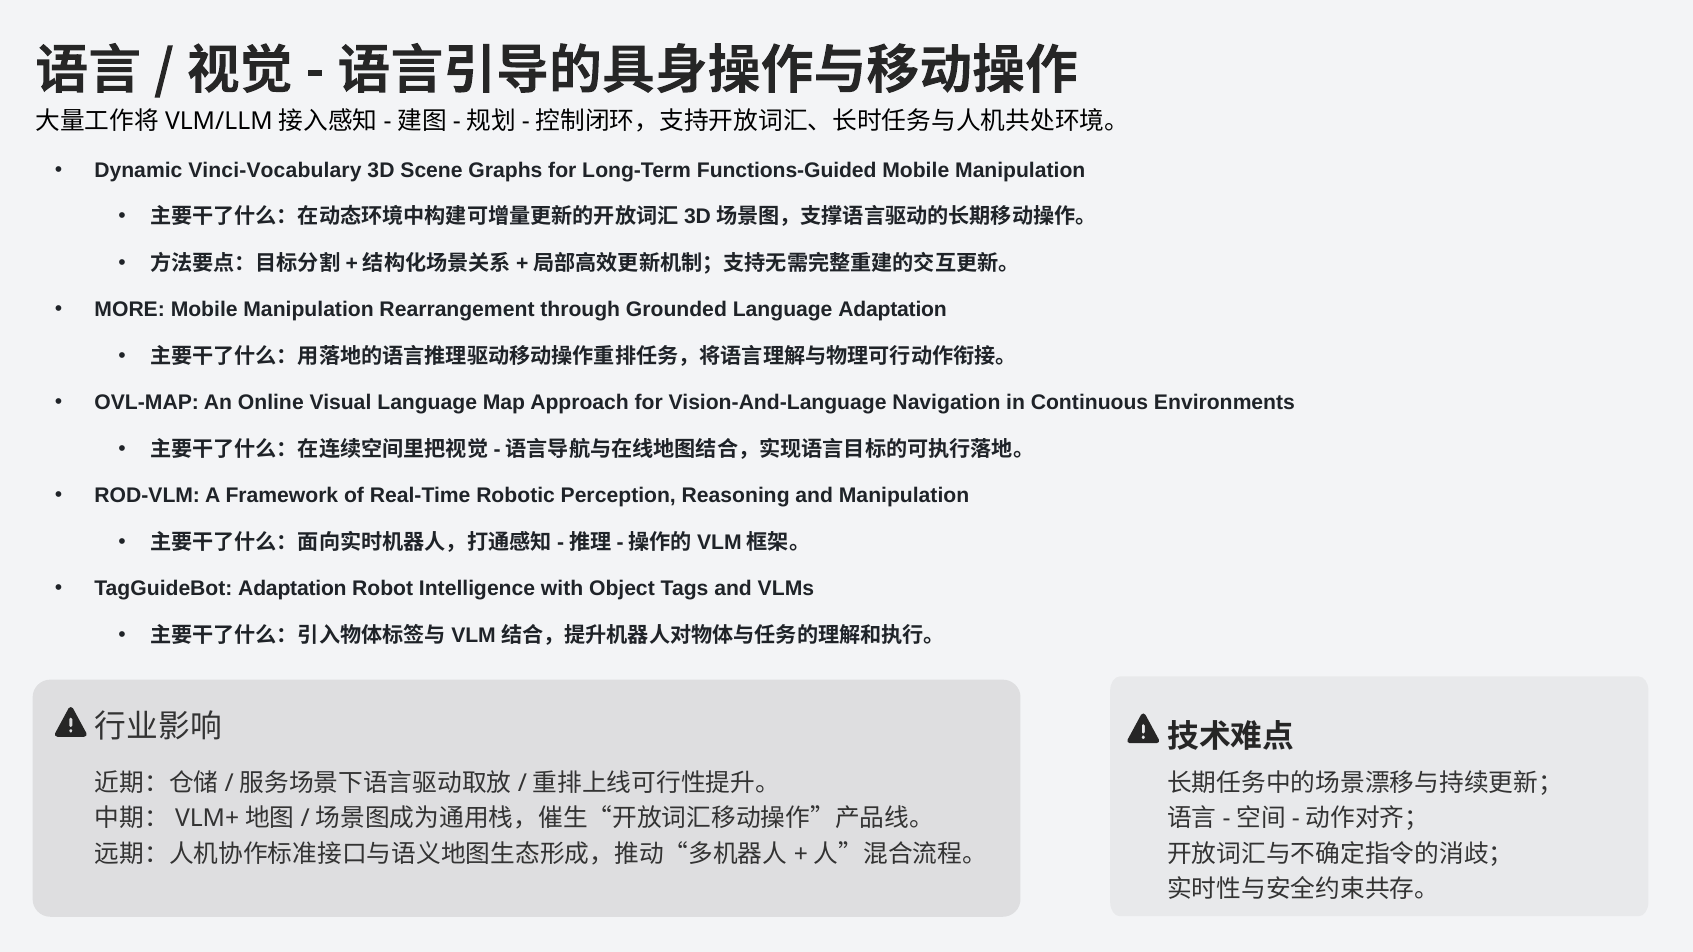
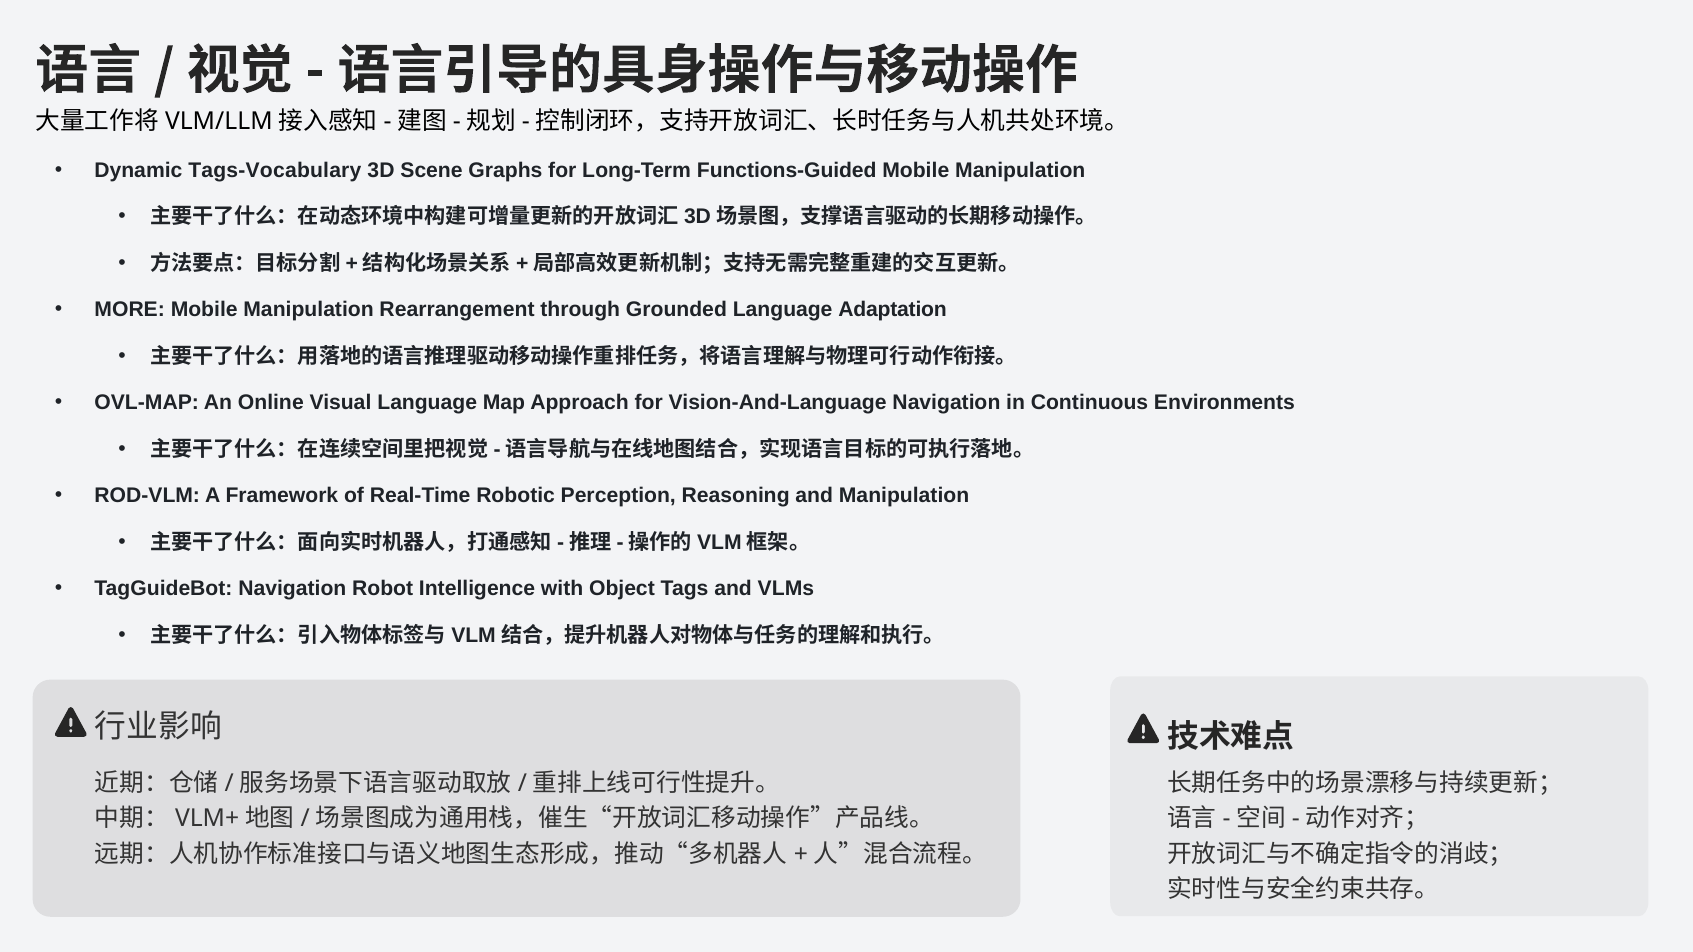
Vinci-Vocabulary: Vinci-Vocabulary -> Tags-Vocabulary
TagGuideBot Adaptation: Adaptation -> Navigation
